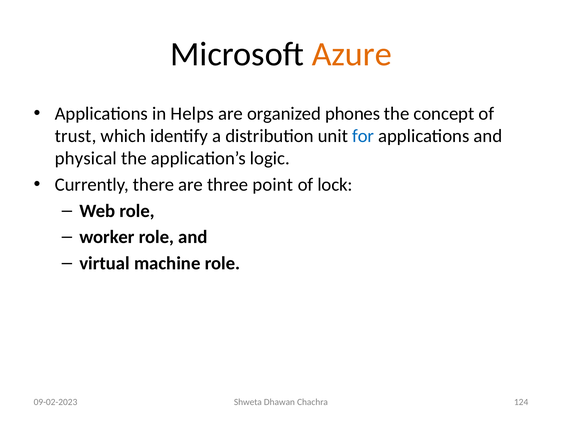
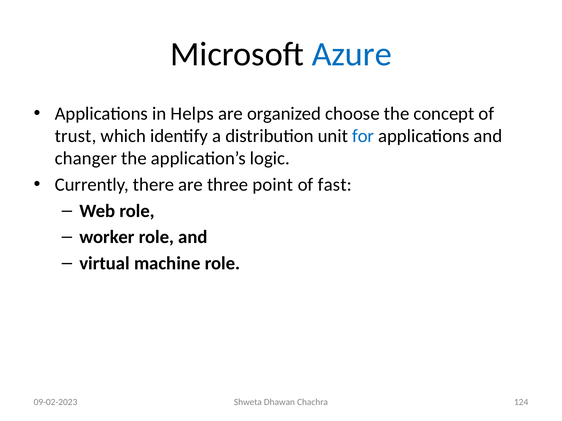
Azure colour: orange -> blue
phones: phones -> choose
physical: physical -> changer
lock: lock -> fast
